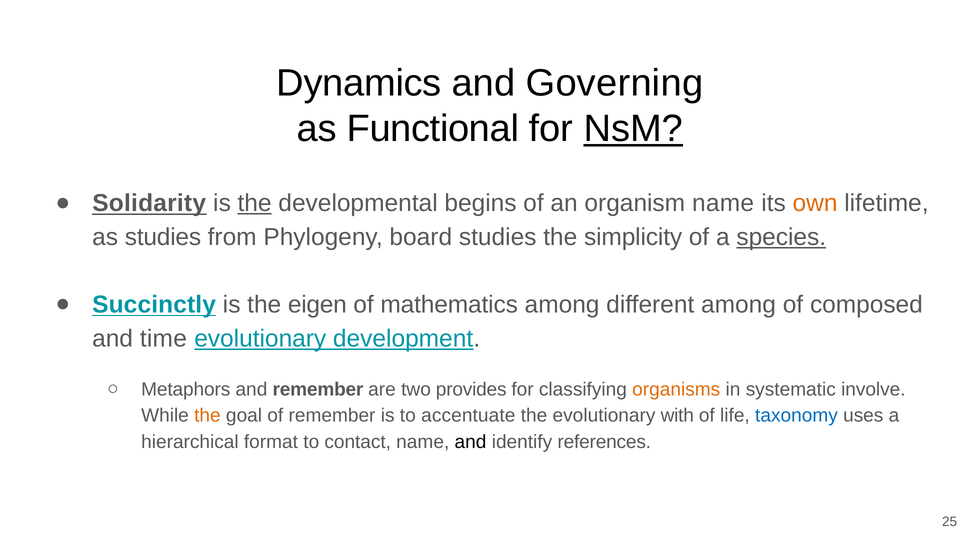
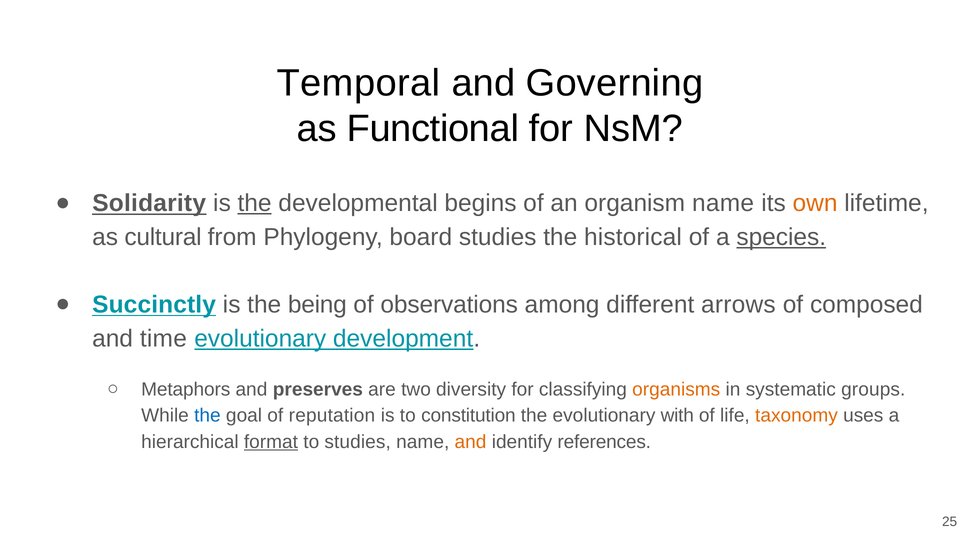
Dynamics: Dynamics -> Temporal
NsM underline: present -> none
as studies: studies -> cultural
simplicity: simplicity -> historical
eigen: eigen -> being
mathematics: mathematics -> observations
different among: among -> arrows
and remember: remember -> preserves
provides: provides -> diversity
involve: involve -> groups
the at (207, 416) colour: orange -> blue
of remember: remember -> reputation
accentuate: accentuate -> constitution
taxonomy colour: blue -> orange
format underline: none -> present
to contact: contact -> studies
and at (470, 442) colour: black -> orange
